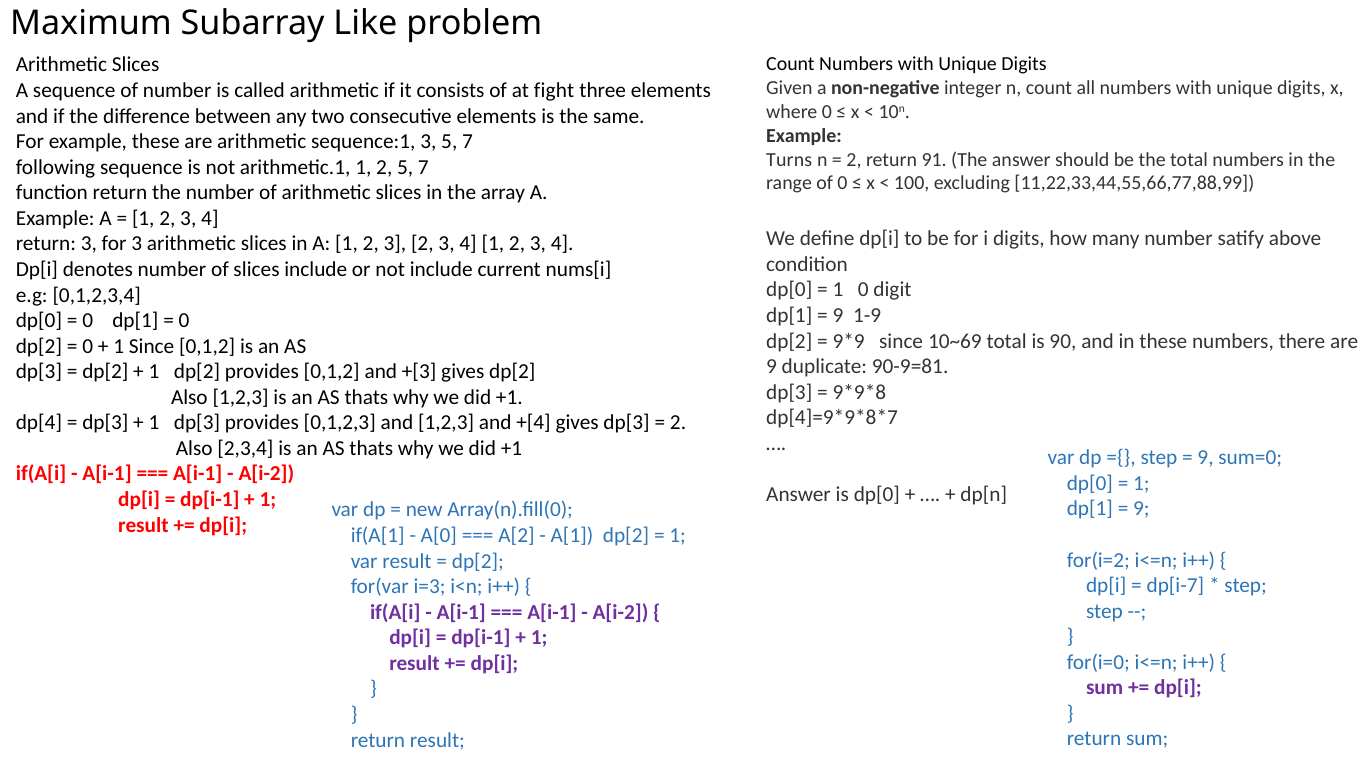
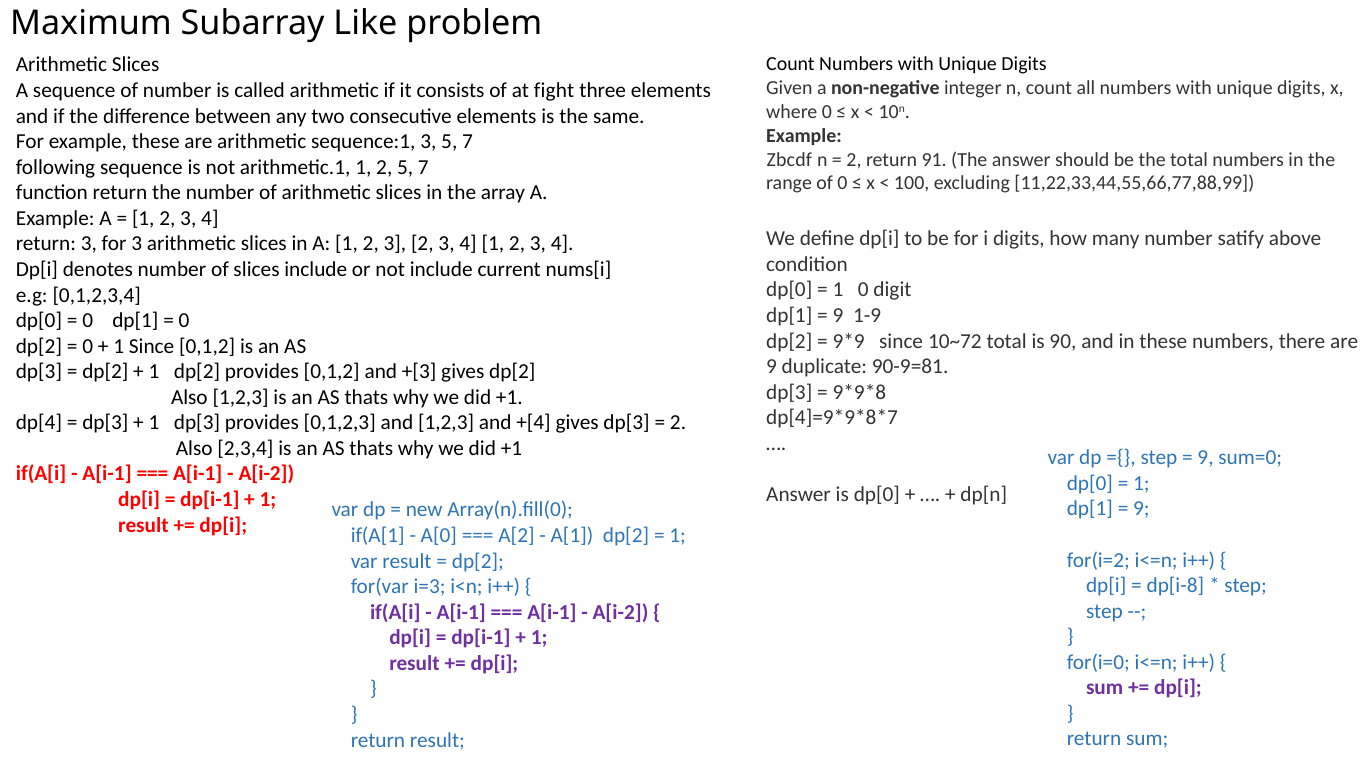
Turns: Turns -> Zbcdf
10~69: 10~69 -> 10~72
dp[i-7: dp[i-7 -> dp[i-8
